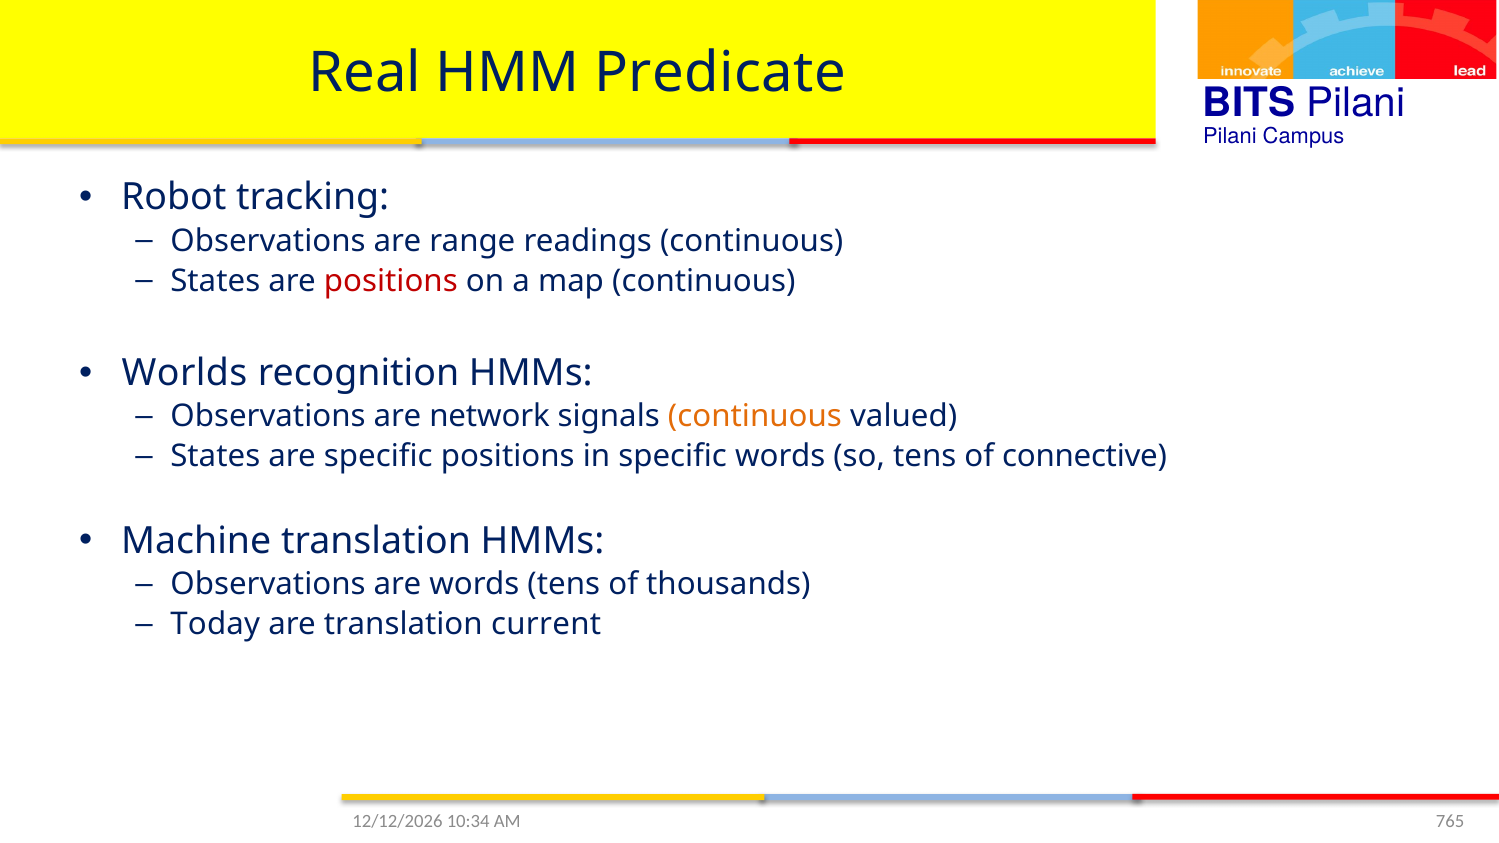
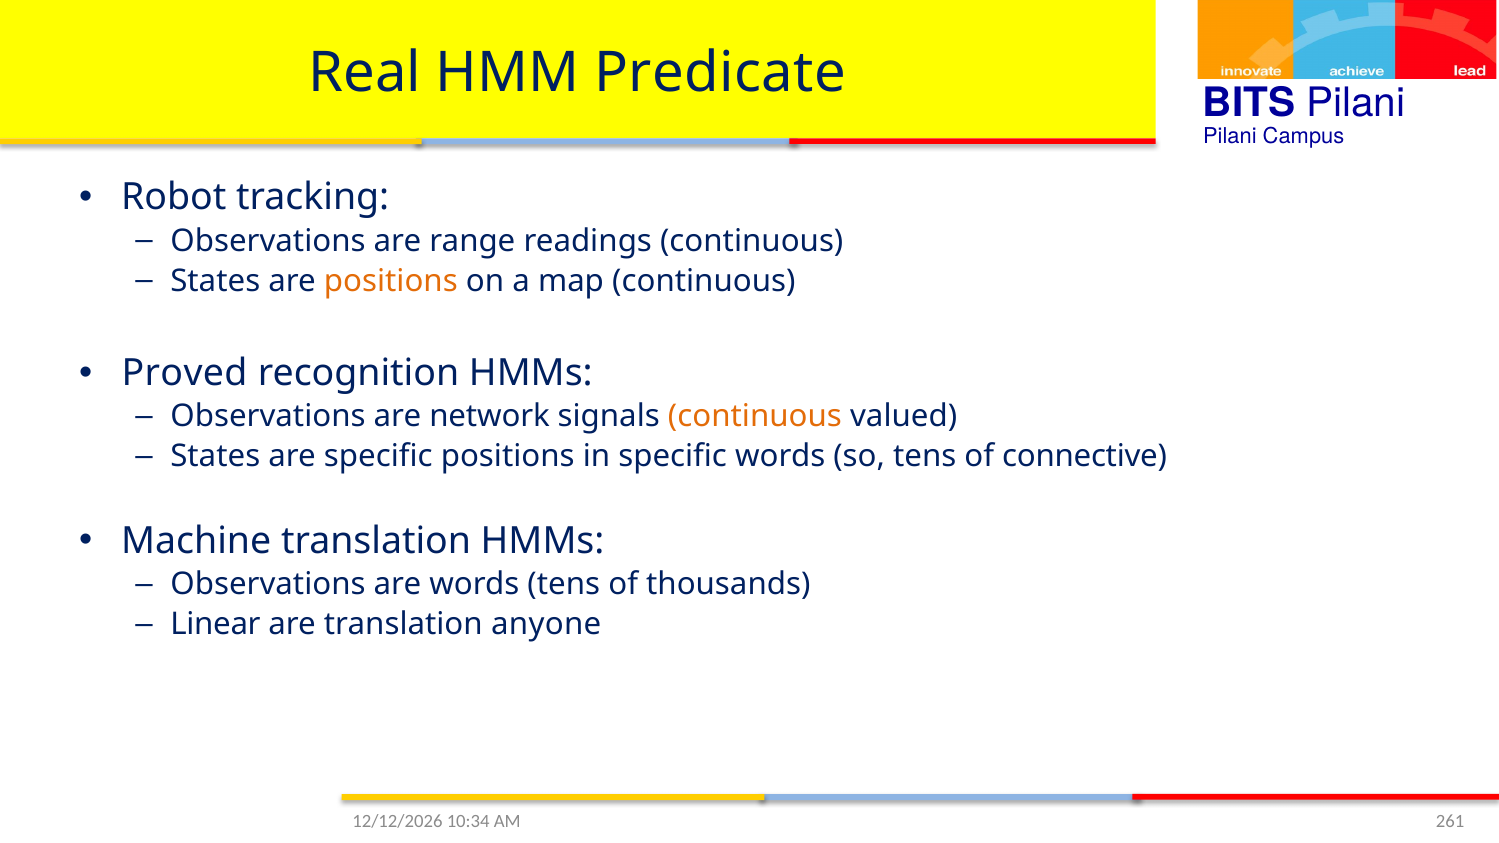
positions at (391, 281) colour: red -> orange
Worlds: Worlds -> Proved
Today: Today -> Linear
current: current -> anyone
765: 765 -> 261
